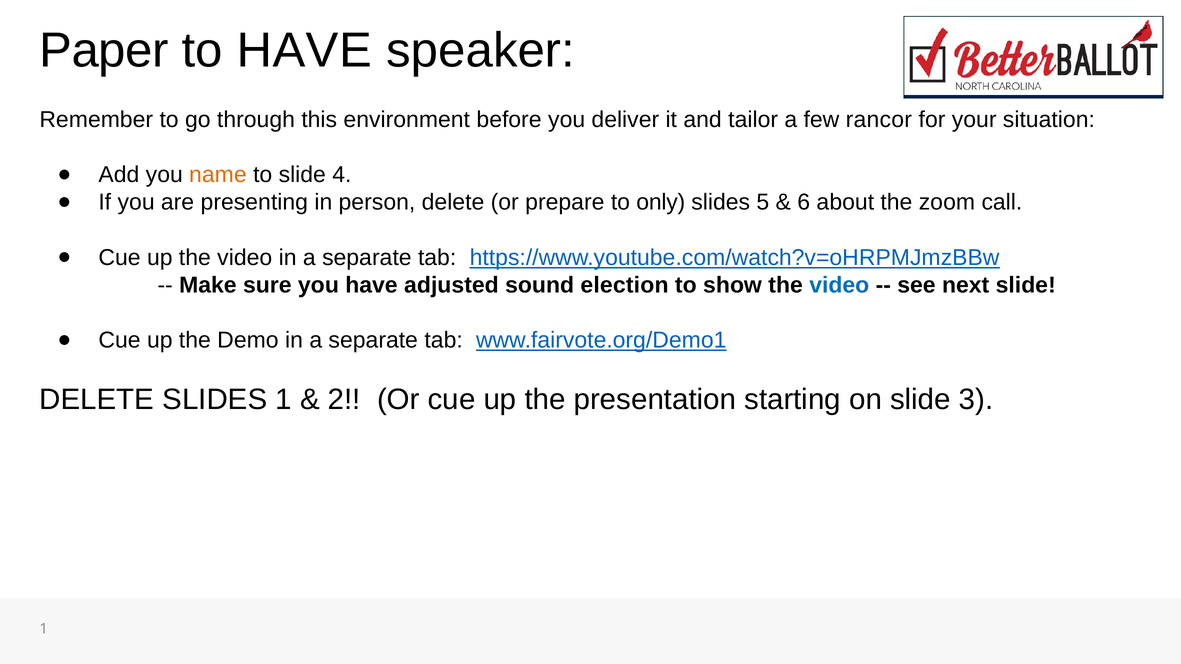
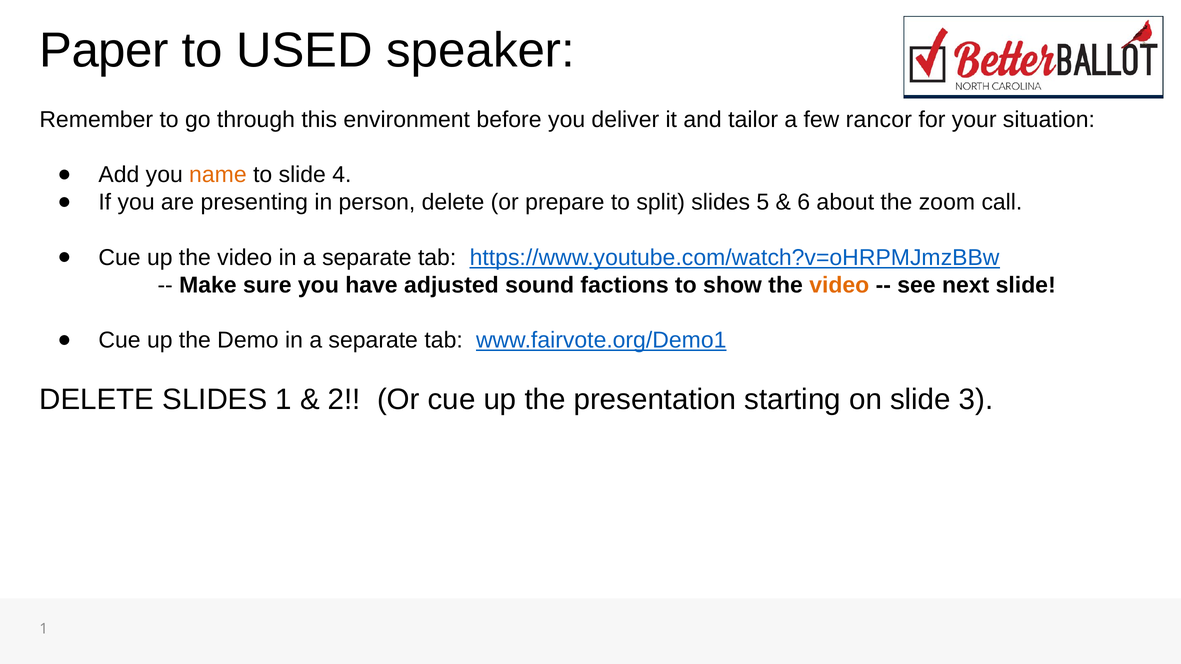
to HAVE: HAVE -> USED
only: only -> split
election: election -> factions
video at (839, 285) colour: blue -> orange
